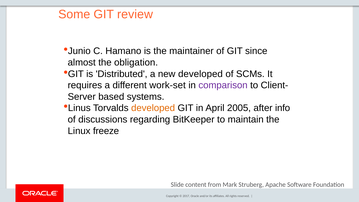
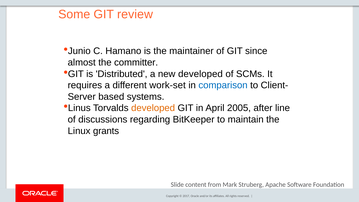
obligation: obligation -> committer
comparison colour: purple -> blue
info: info -> line
freeze: freeze -> grants
